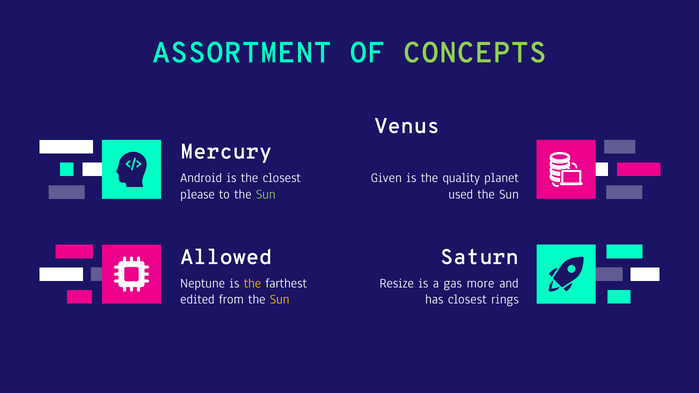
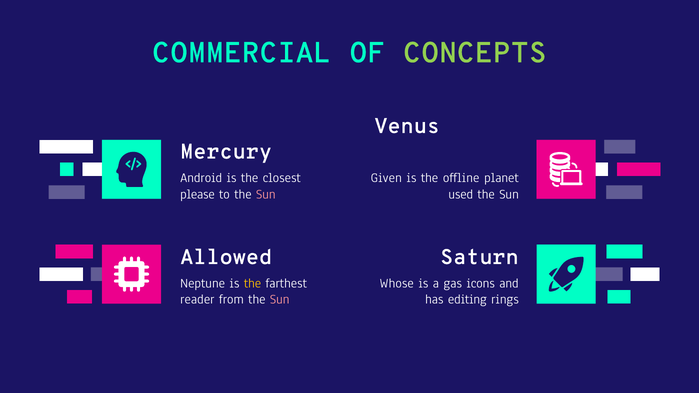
ASSORTMENT: ASSORTMENT -> COMMERCIAL
quality: quality -> offline
Sun at (266, 194) colour: light green -> pink
Resize: Resize -> Whose
more: more -> icons
edited: edited -> reader
Sun at (280, 300) colour: yellow -> pink
has closest: closest -> editing
